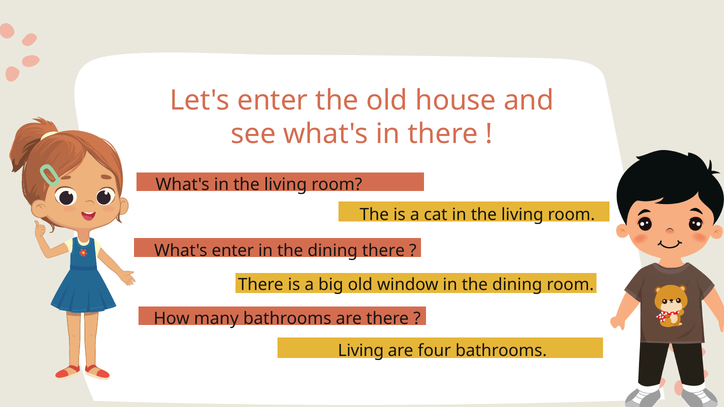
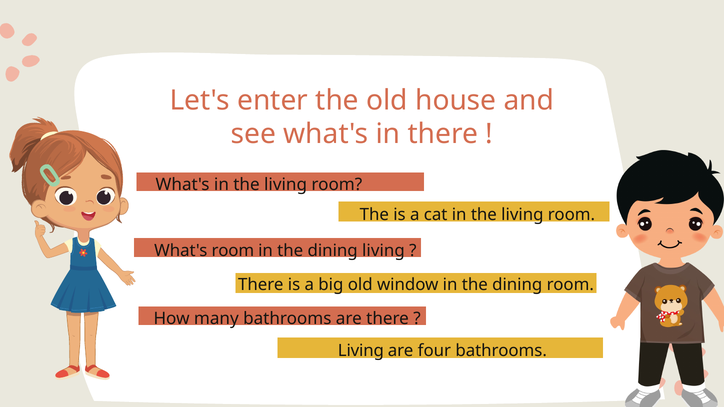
What's enter: enter -> room
dining there: there -> living
